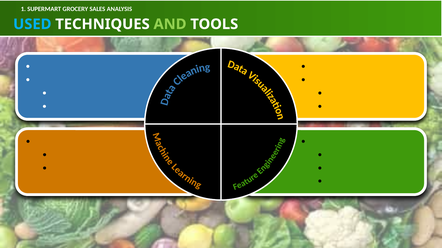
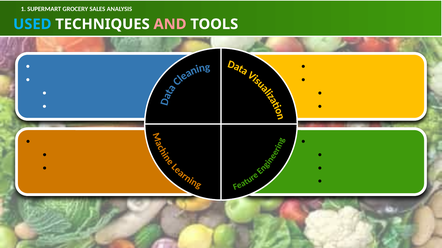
AND colour: light green -> pink
